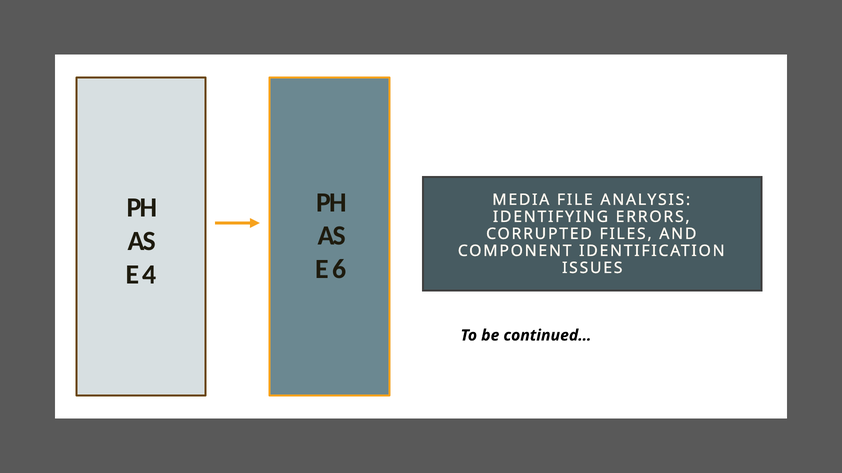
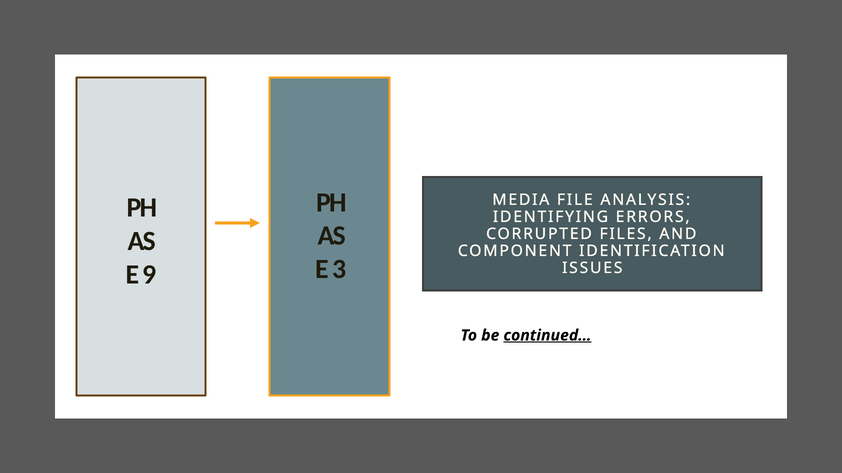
6: 6 -> 3
4: 4 -> 9
continued… underline: none -> present
